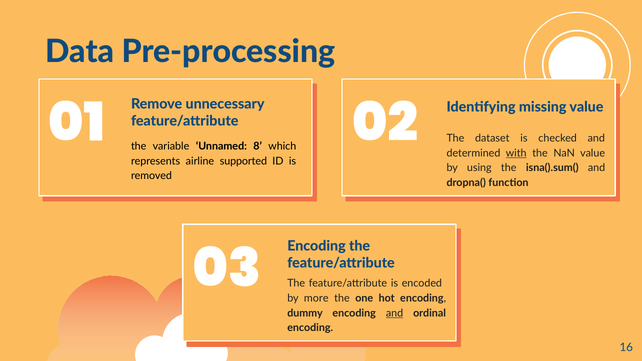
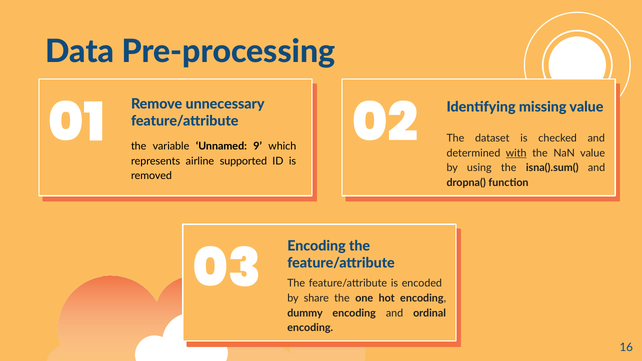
8: 8 -> 9
more: more -> share
and at (395, 313) underline: present -> none
